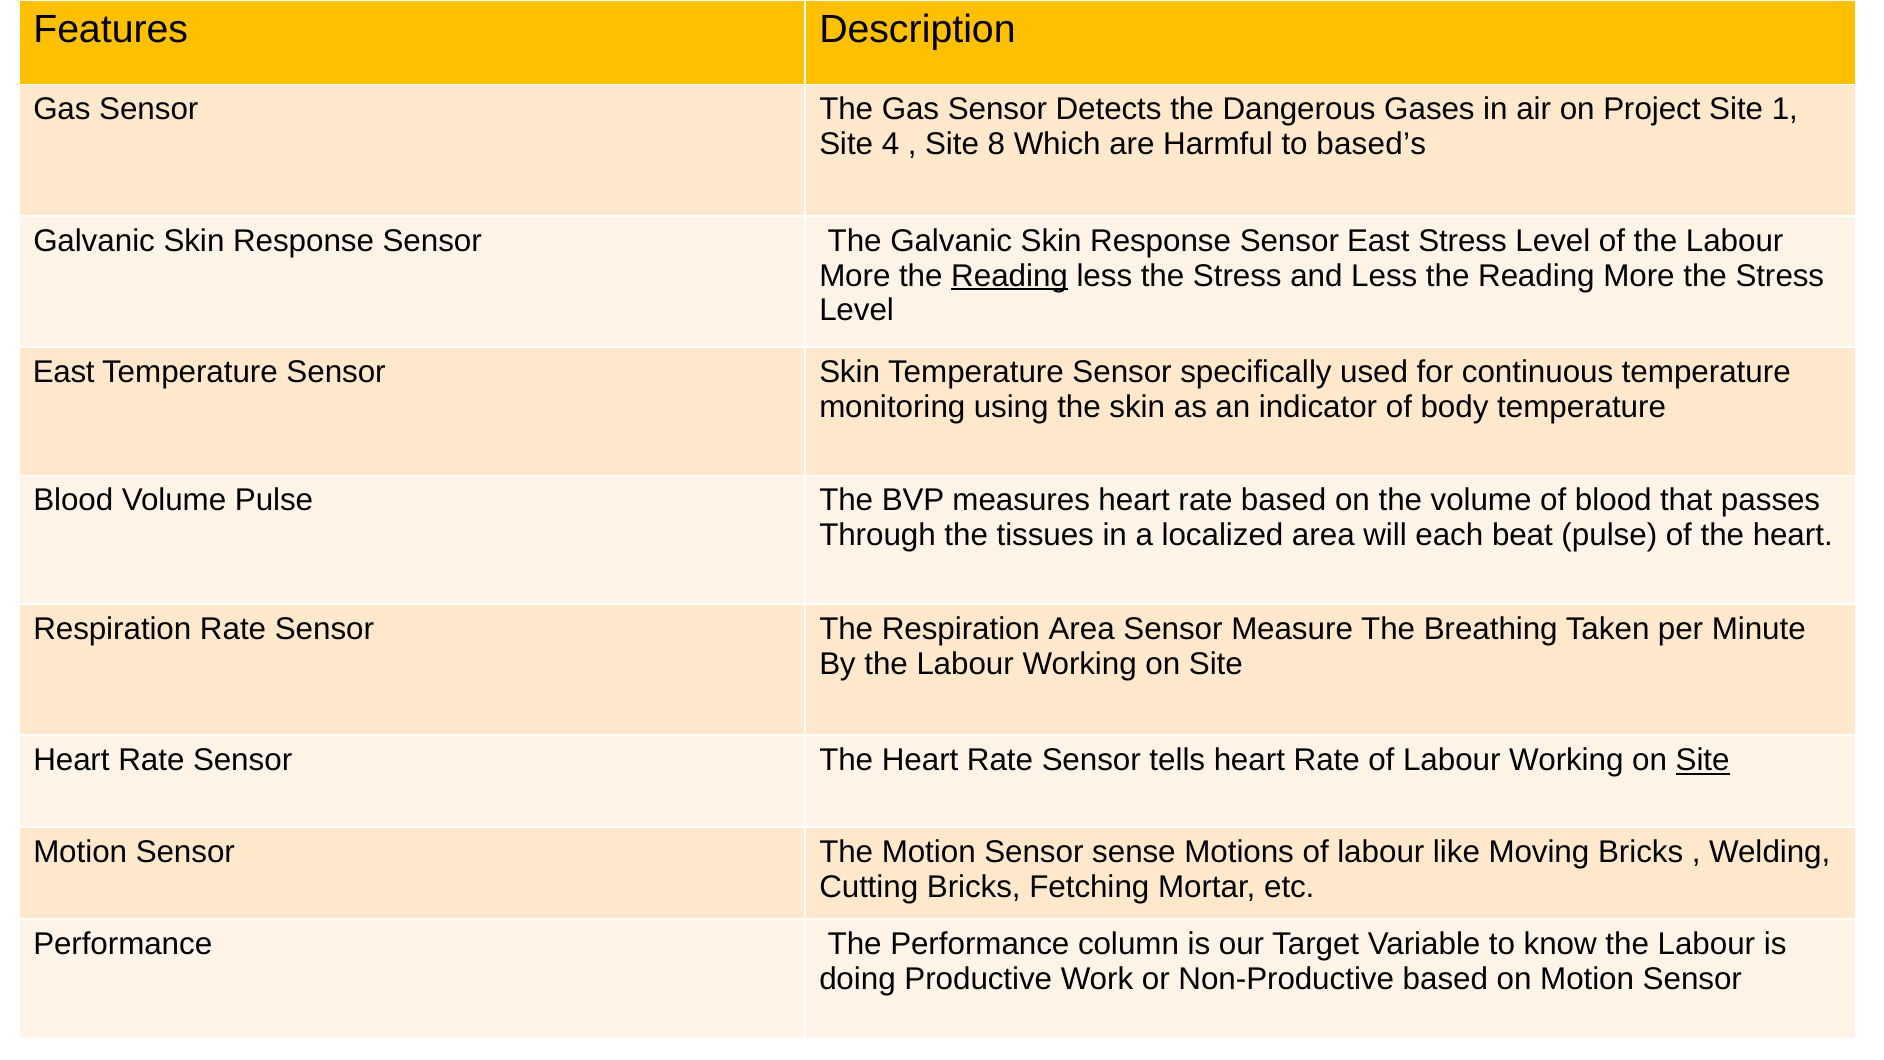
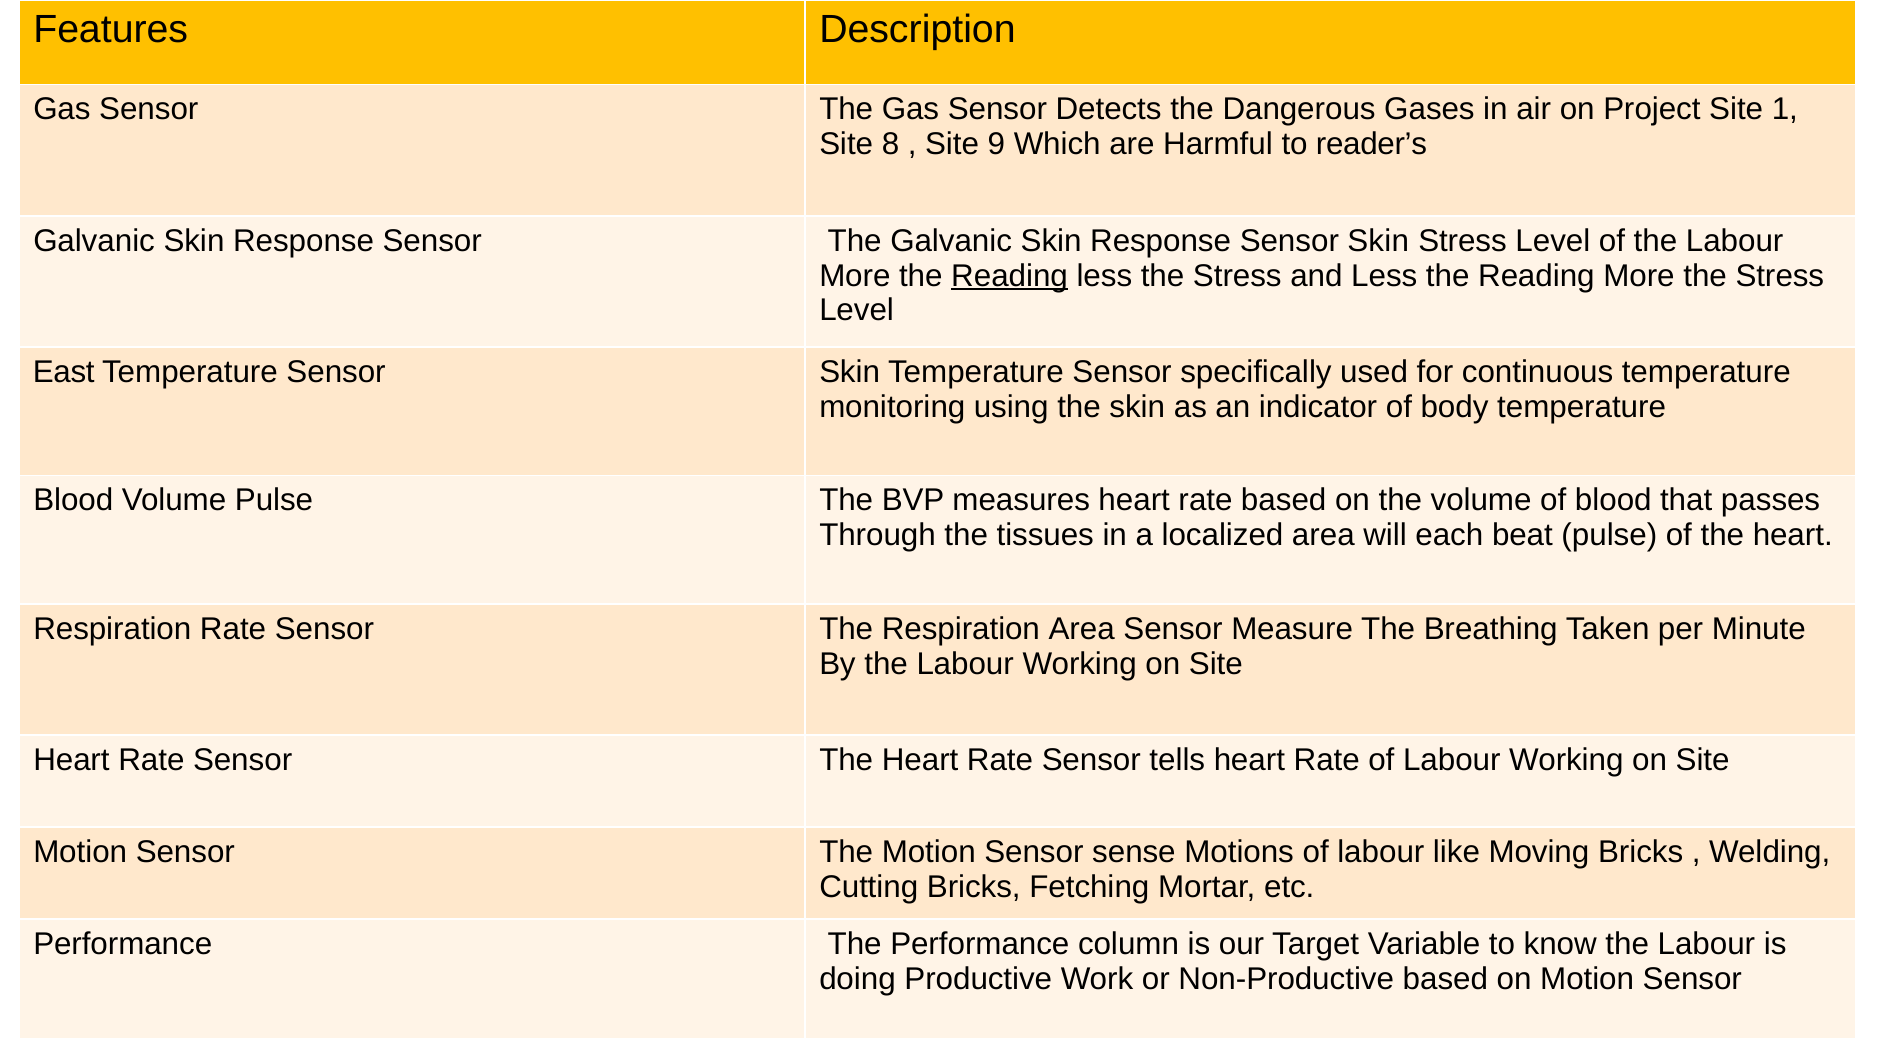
4: 4 -> 8
8: 8 -> 9
based’s: based’s -> reader’s
Response Sensor East: East -> Skin
Site at (1703, 760) underline: present -> none
